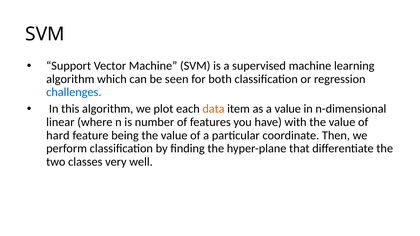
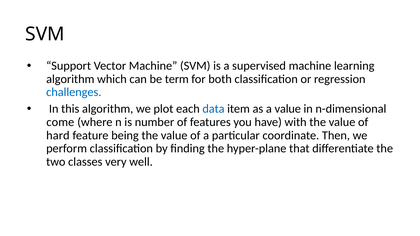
seen: seen -> term
data colour: orange -> blue
linear: linear -> come
